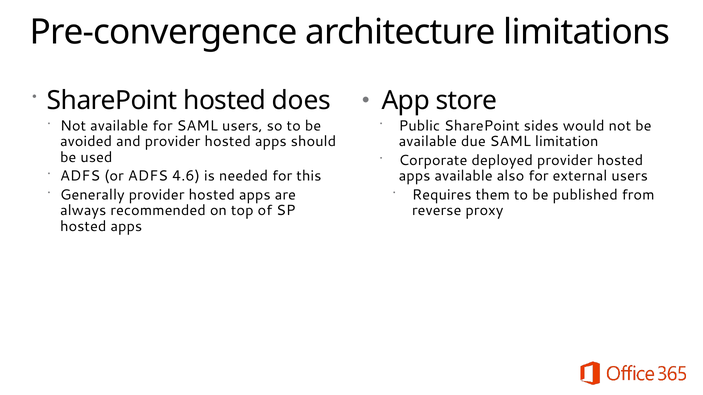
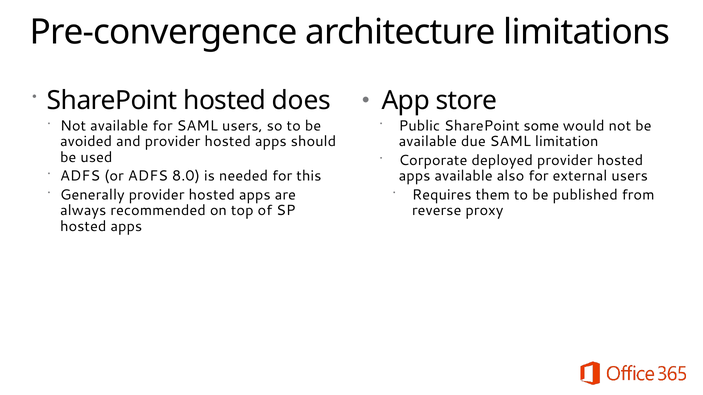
sides: sides -> some
4.6: 4.6 -> 8.0
